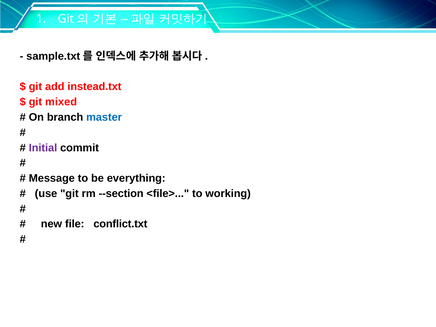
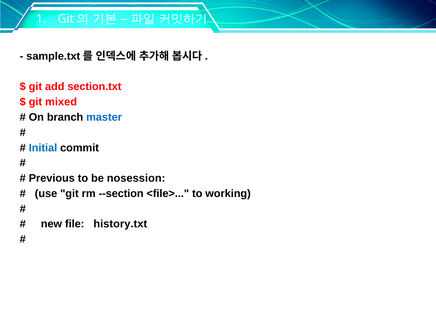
instead.txt: instead.txt -> section.txt
Initial colour: purple -> blue
Message: Message -> Previous
everything: everything -> nosession
conflict.txt: conflict.txt -> history.txt
